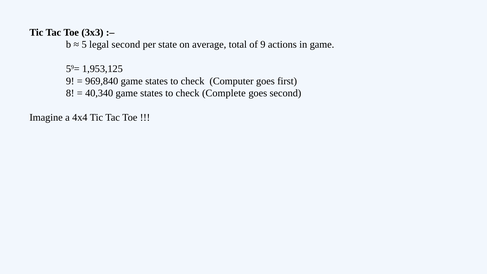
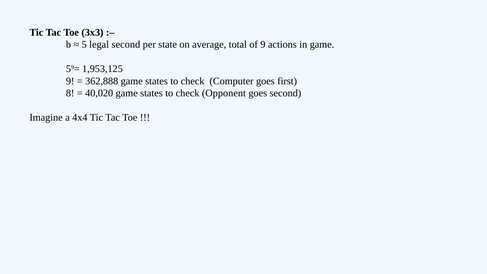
969,840: 969,840 -> 362,888
40,340: 40,340 -> 40,020
Complete: Complete -> Opponent
